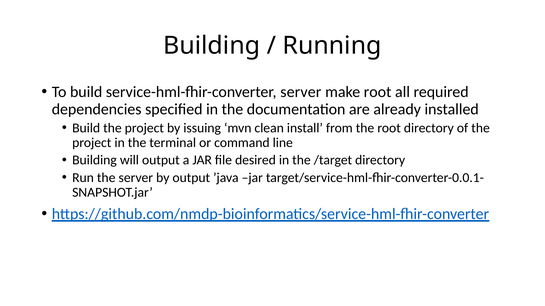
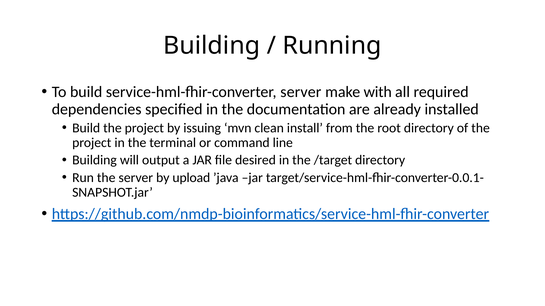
make root: root -> with
by output: output -> upload
